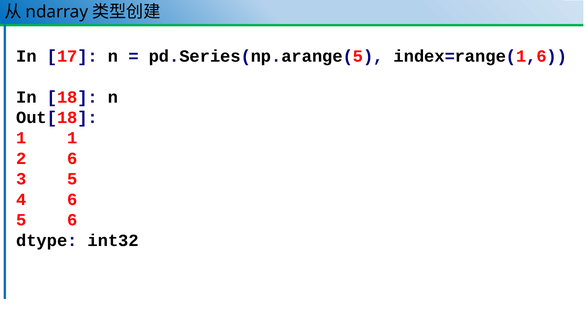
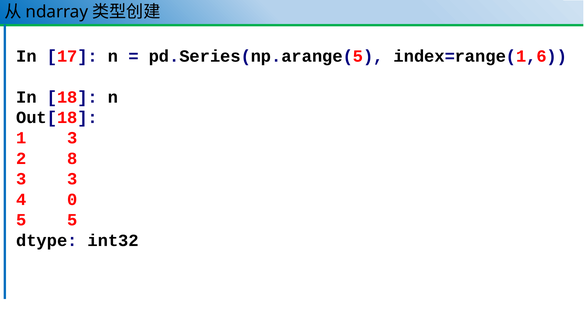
1 1: 1 -> 3
2 6: 6 -> 8
3 5: 5 -> 3
4 6: 6 -> 0
5 6: 6 -> 5
